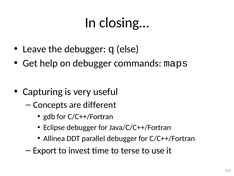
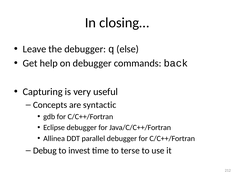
maps: maps -> back
different: different -> syntactic
Export: Export -> Debug
